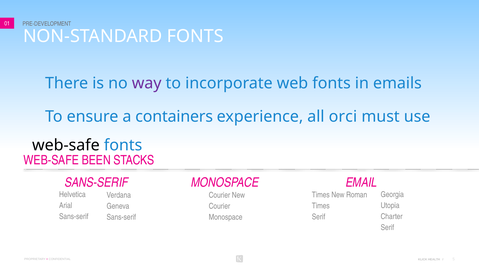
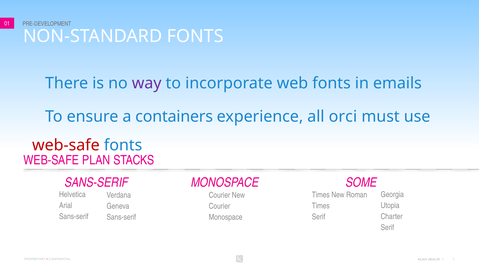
web-safe at (66, 145) colour: black -> red
BEEN: BEEN -> PLAN
EMAIL: EMAIL -> SOME
